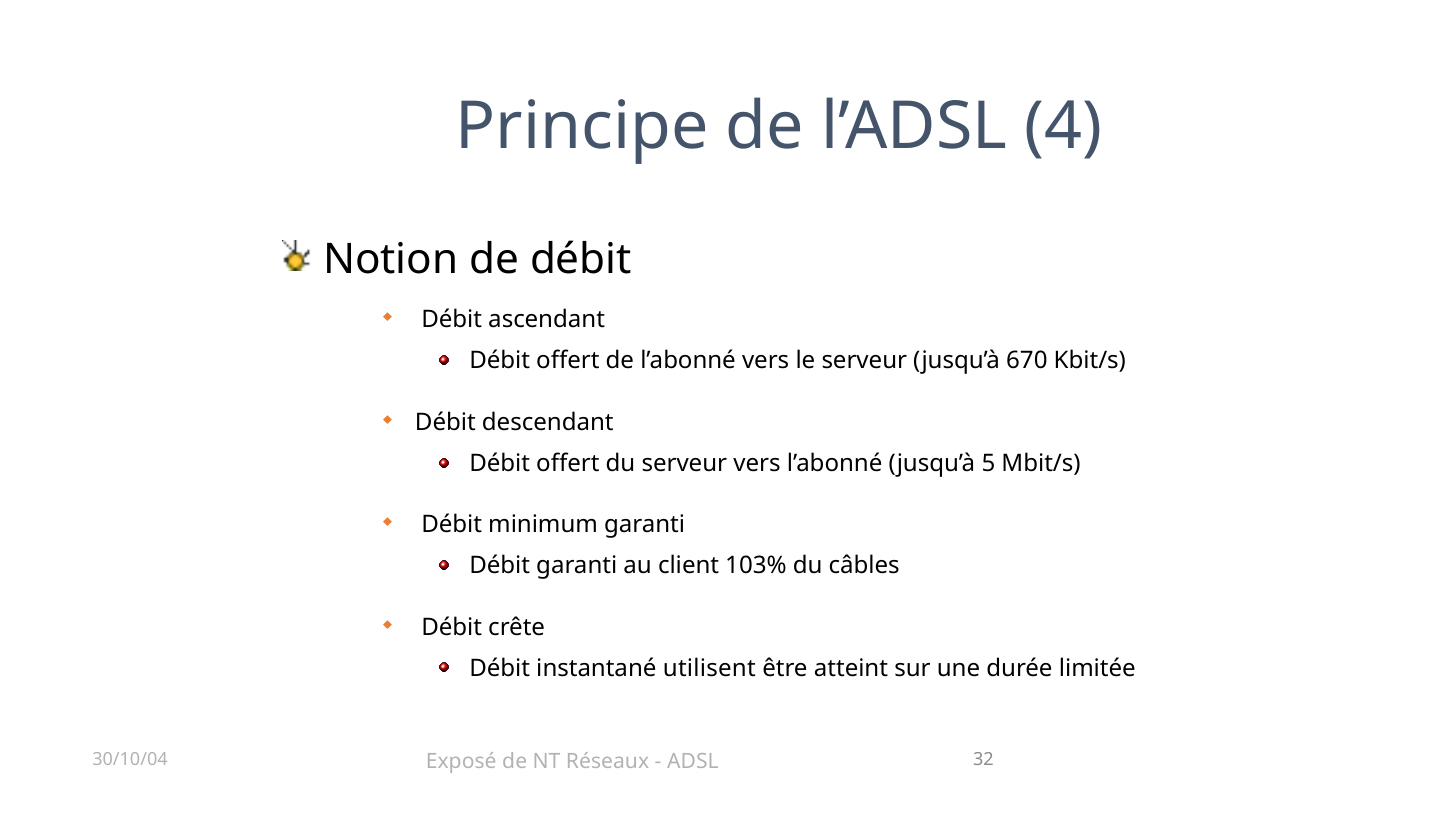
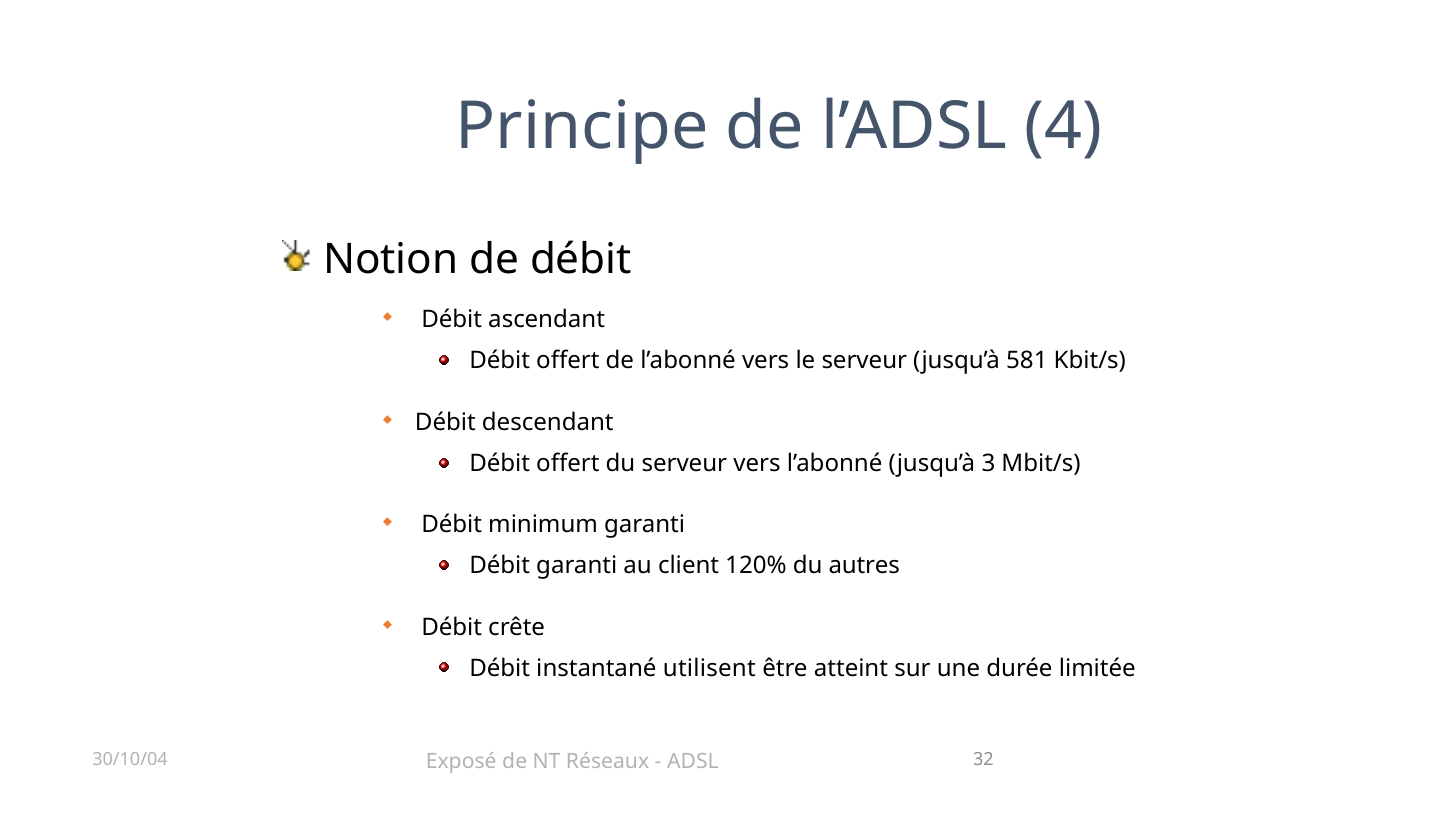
670: 670 -> 581
5: 5 -> 3
103%: 103% -> 120%
câbles: câbles -> autres
